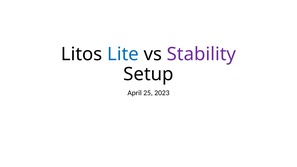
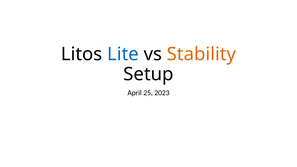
Stability colour: purple -> orange
